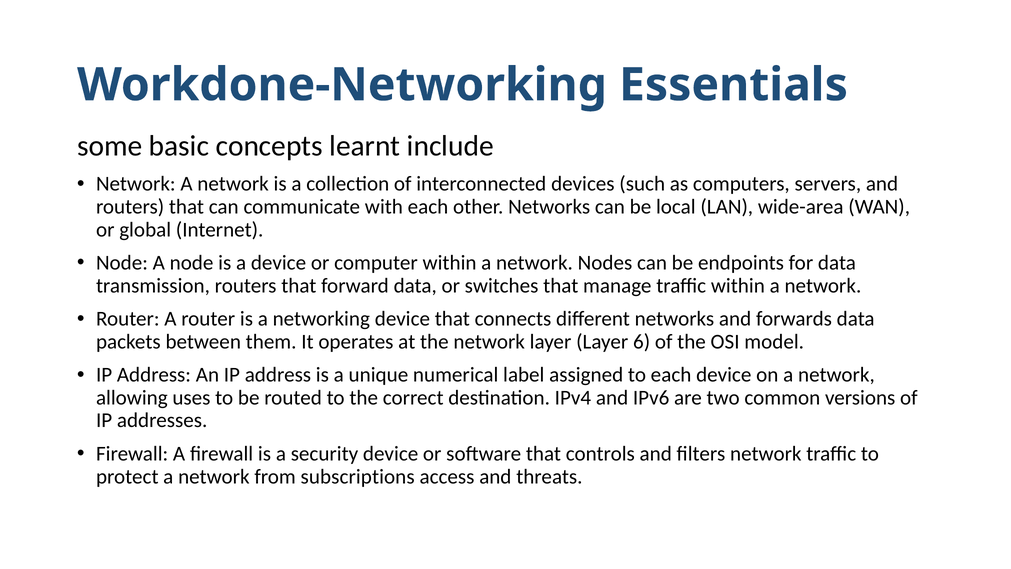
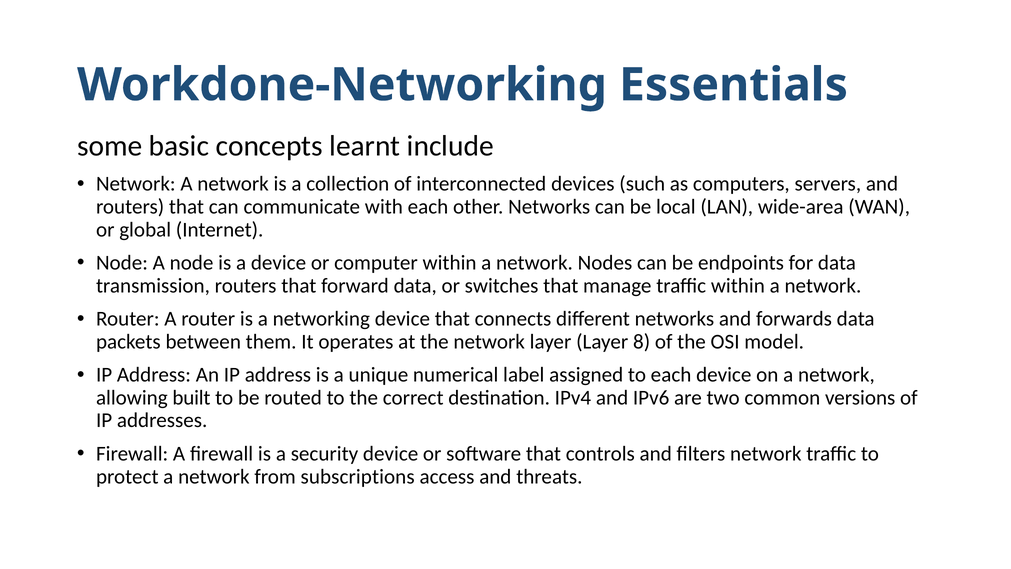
6: 6 -> 8
uses: uses -> built
